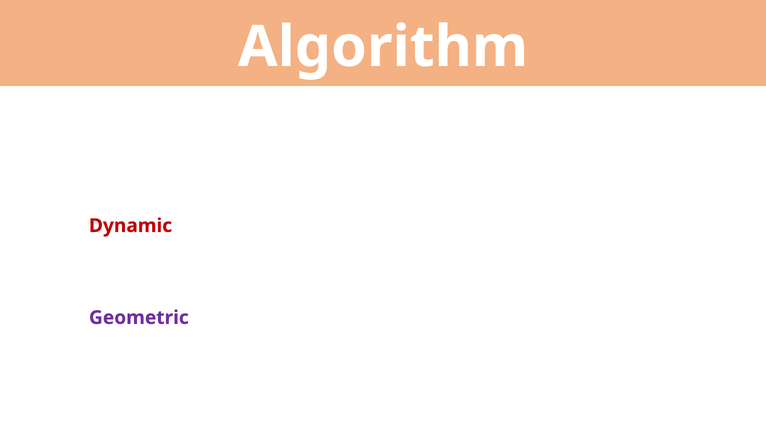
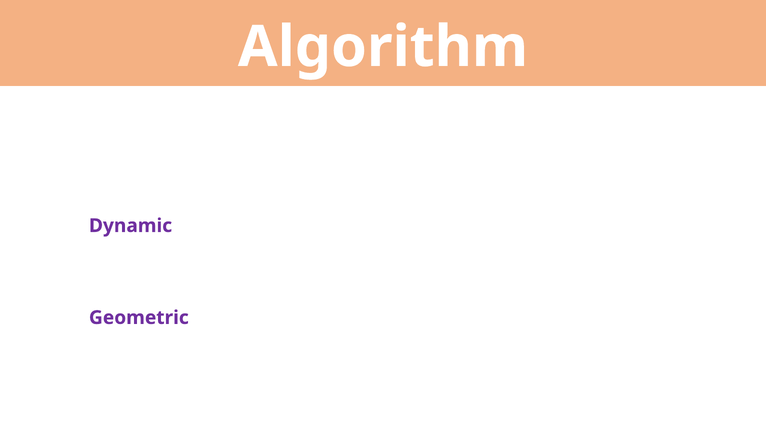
Dynamic colour: red -> purple
